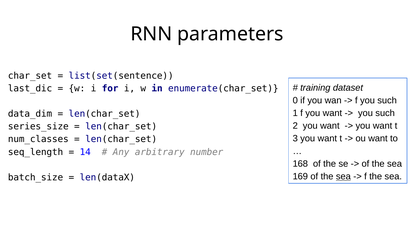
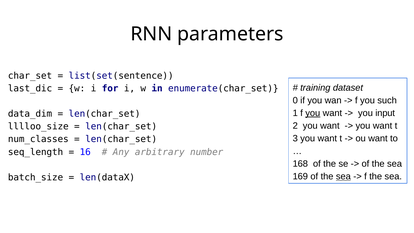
you at (313, 113) underline: none -> present
such at (385, 113): such -> input
series_size: series_size -> lllloo_size
14: 14 -> 16
